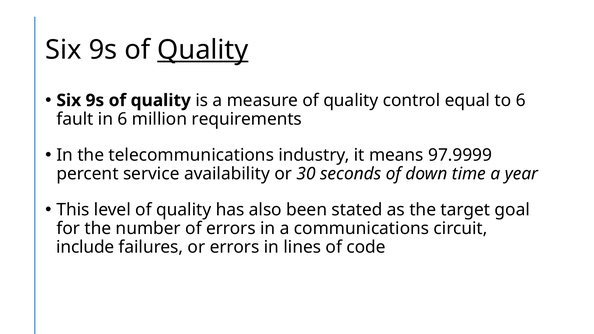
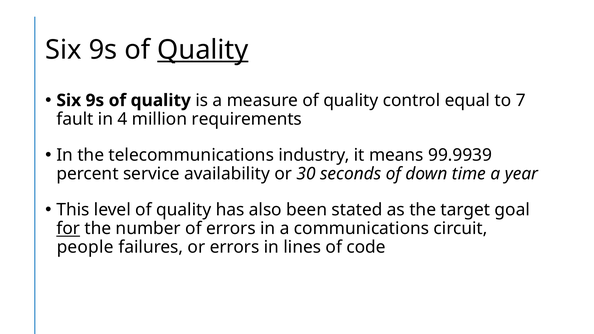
to 6: 6 -> 7
in 6: 6 -> 4
97.9999: 97.9999 -> 99.9939
for underline: none -> present
include: include -> people
